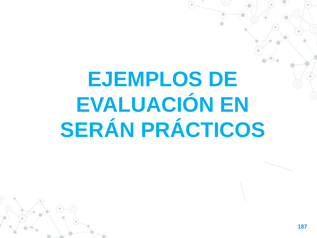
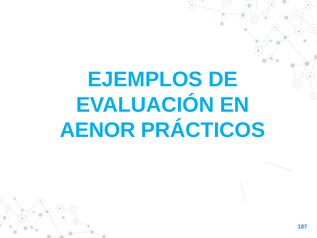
SERÁN: SERÁN -> AENOR
